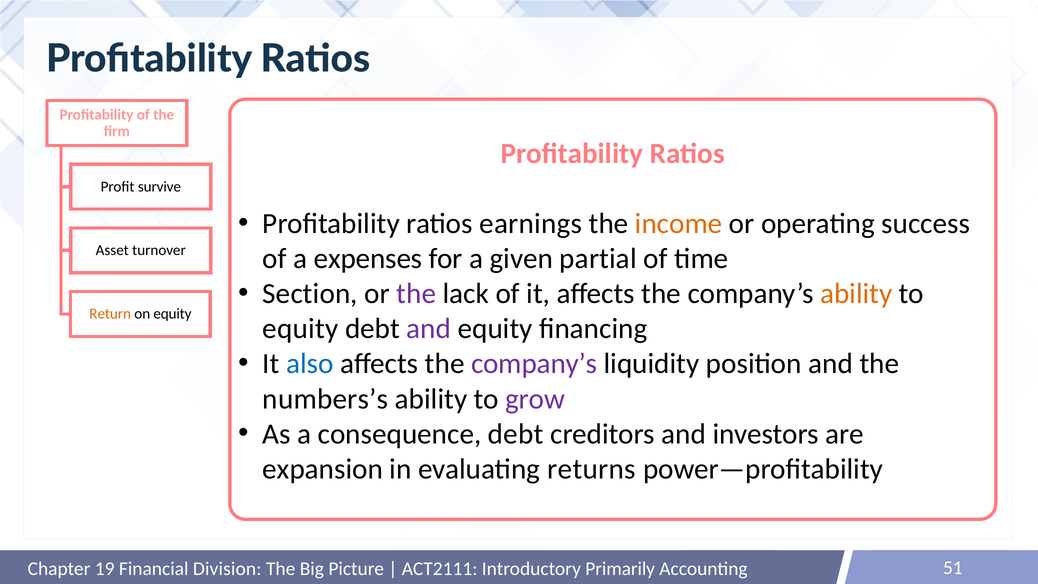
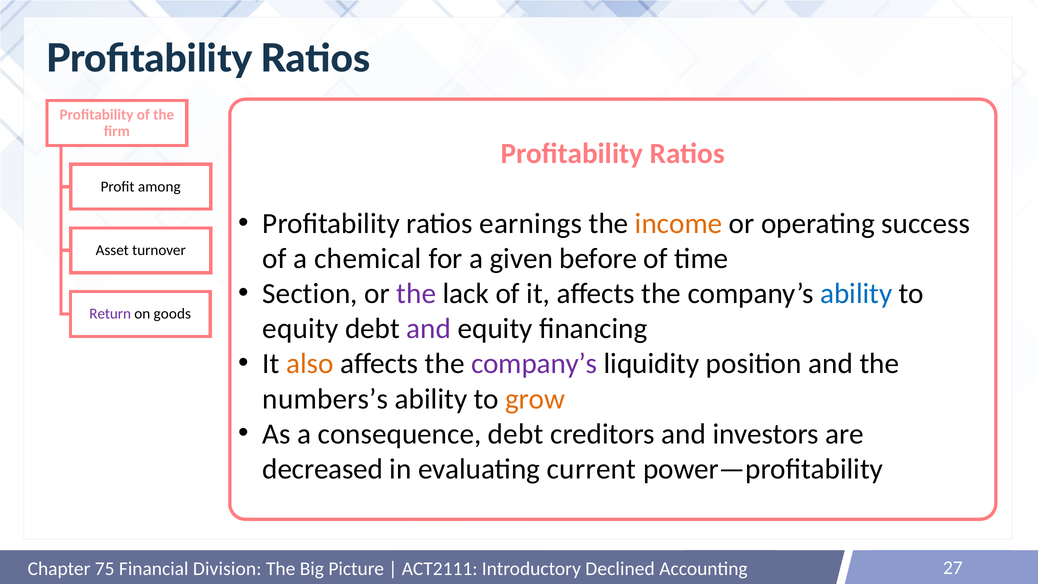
survive: survive -> among
expenses: expenses -> chemical
partial: partial -> before
ability at (856, 294) colour: orange -> blue
Return colour: orange -> purple
on equity: equity -> goods
also colour: blue -> orange
grow colour: purple -> orange
expansion: expansion -> decreased
returns: returns -> current
19: 19 -> 75
Primarily: Primarily -> Declined
51: 51 -> 27
